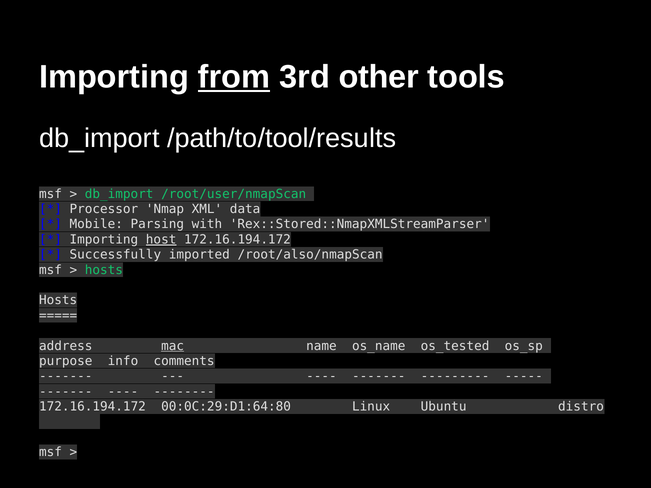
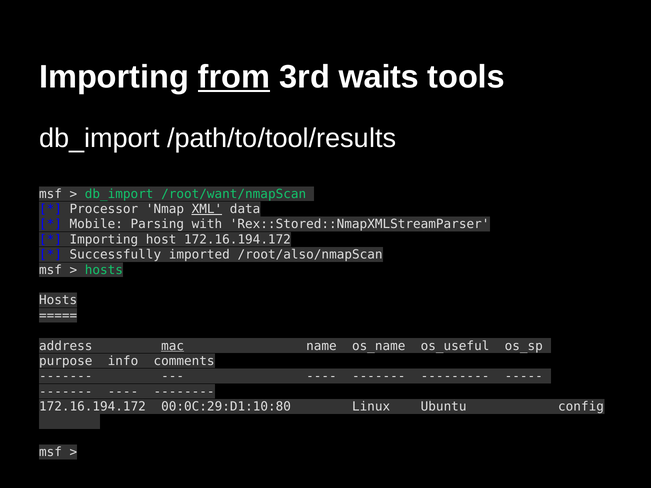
other: other -> waits
/root/user/nmapScan: /root/user/nmapScan -> /root/want/nmapScan
XML underline: none -> present
host underline: present -> none
os_tested: os_tested -> os_useful
00:0C:29:D1:64:80: 00:0C:29:D1:64:80 -> 00:0C:29:D1:10:80
distro: distro -> config
